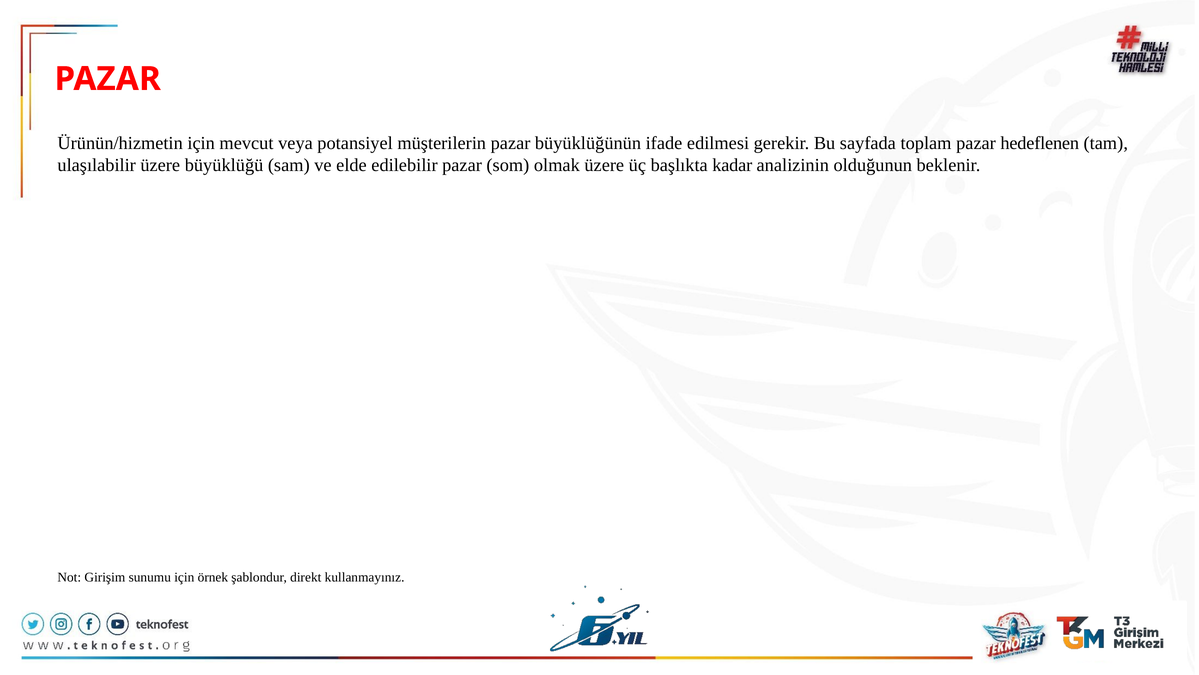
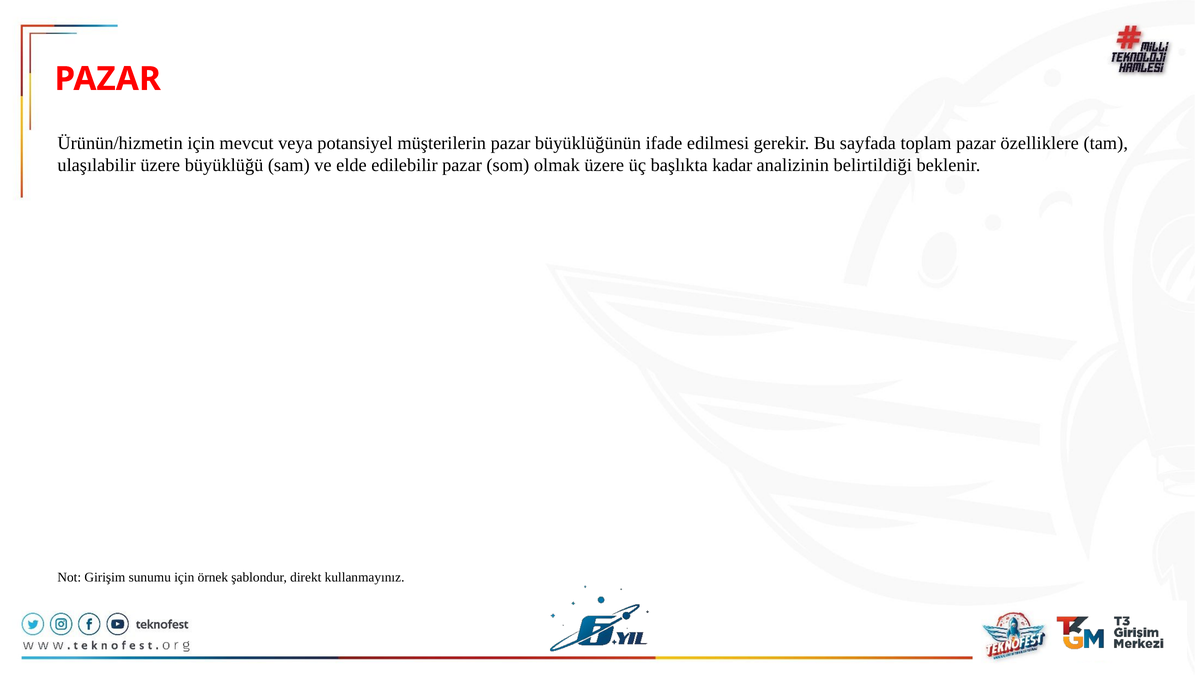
hedeflenen: hedeflenen -> özelliklere
olduğunun: olduğunun -> belirtildiği
